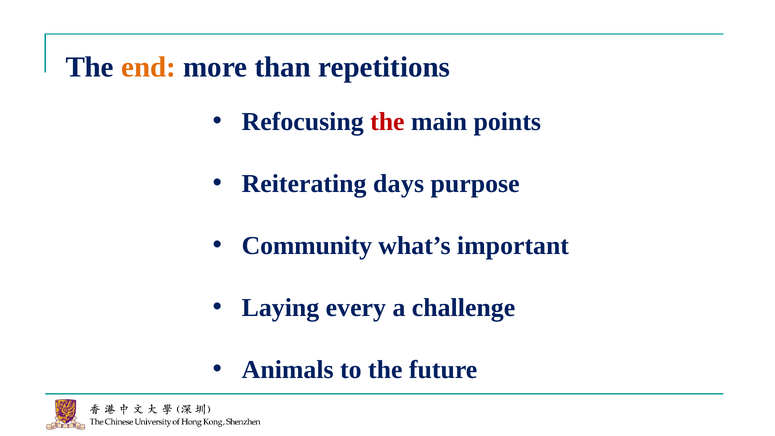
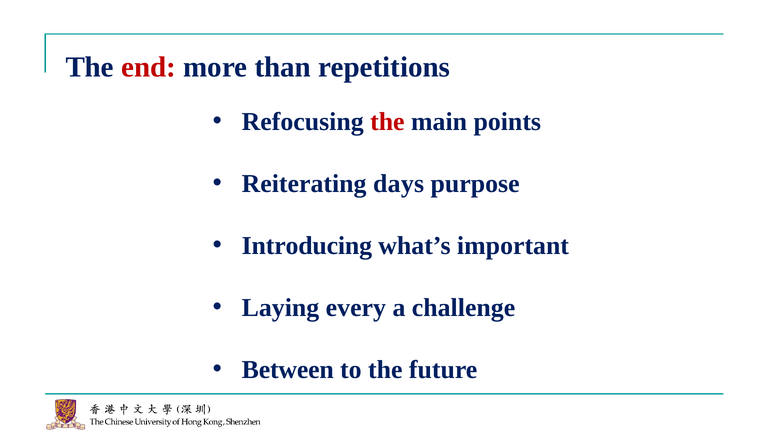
end colour: orange -> red
Community: Community -> Introducing
Animals: Animals -> Between
